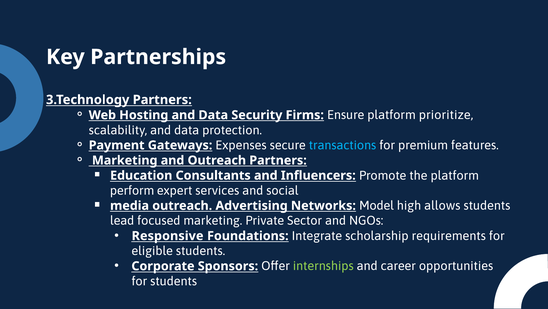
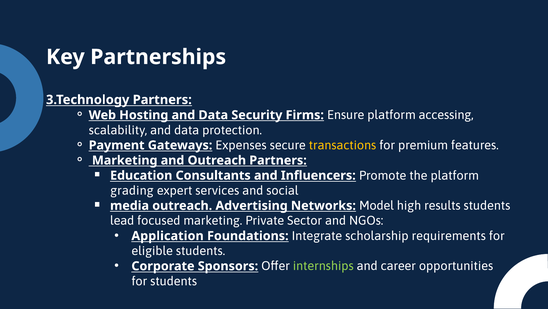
prioritize: prioritize -> accessing
transactions colour: light blue -> yellow
perform: perform -> grading
allows: allows -> results
Responsive: Responsive -> Application
